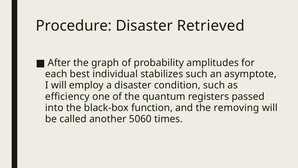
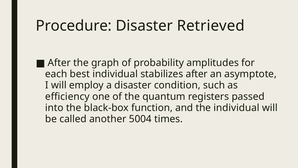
stabilizes such: such -> after
the removing: removing -> individual
5060: 5060 -> 5004
